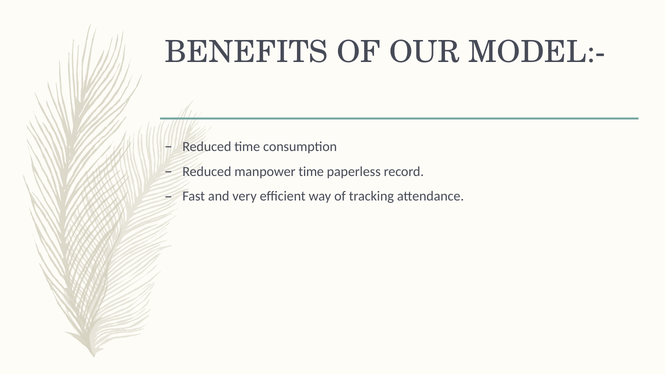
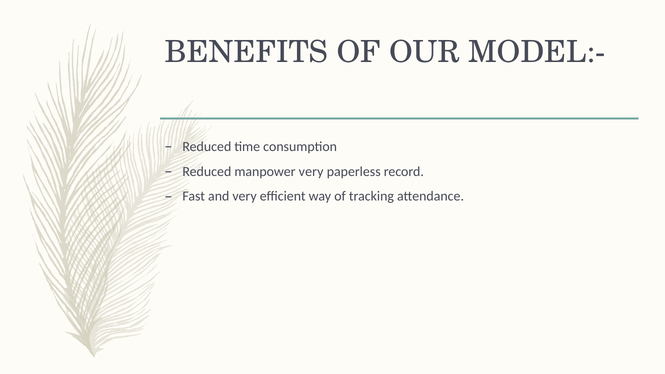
manpower time: time -> very
